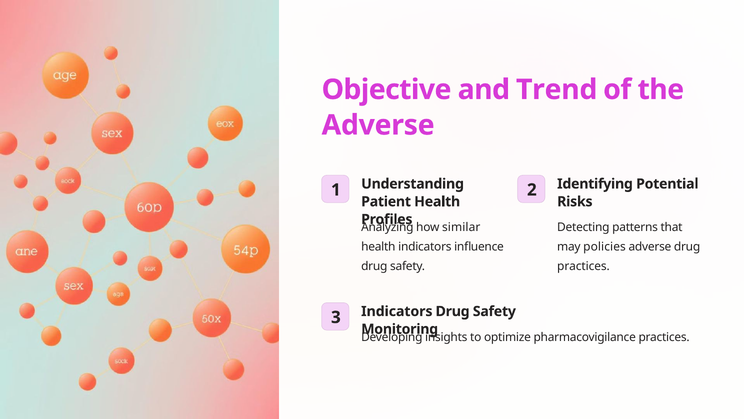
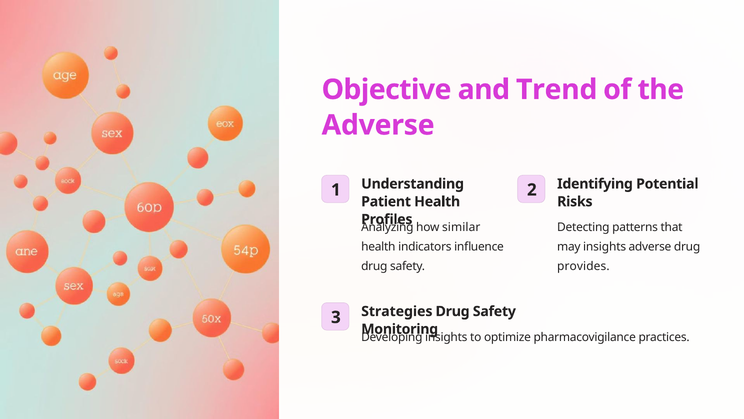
may policies: policies -> insights
practices at (583, 266): practices -> provides
3 Indicators: Indicators -> Strategies
